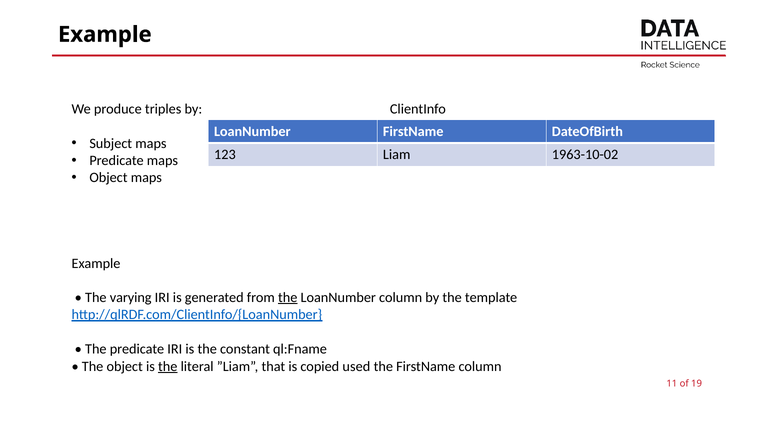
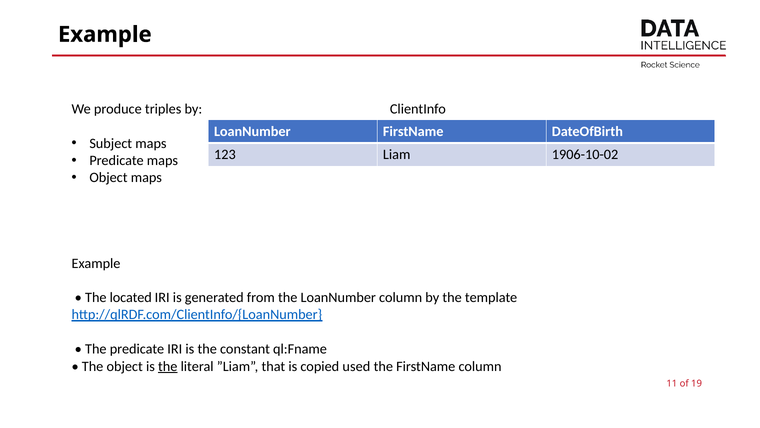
1963-10-02: 1963-10-02 -> 1906-10-02
varying: varying -> located
the at (288, 297) underline: present -> none
